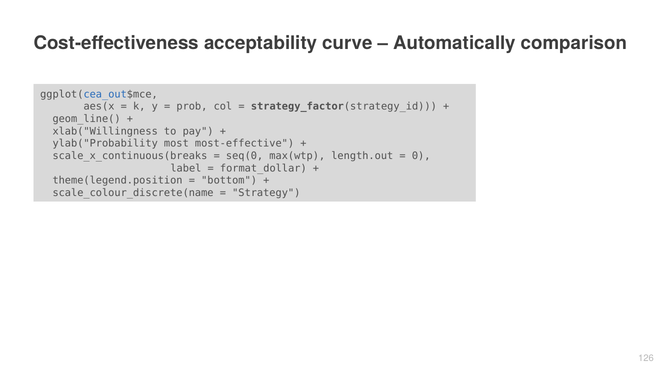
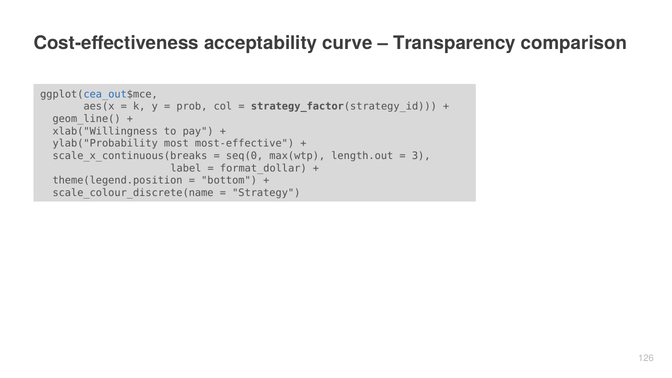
Automatically: Automatically -> Transparency
0: 0 -> 3
